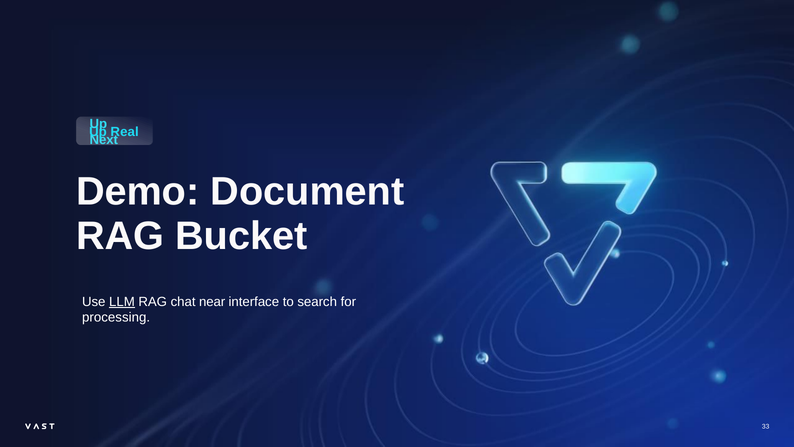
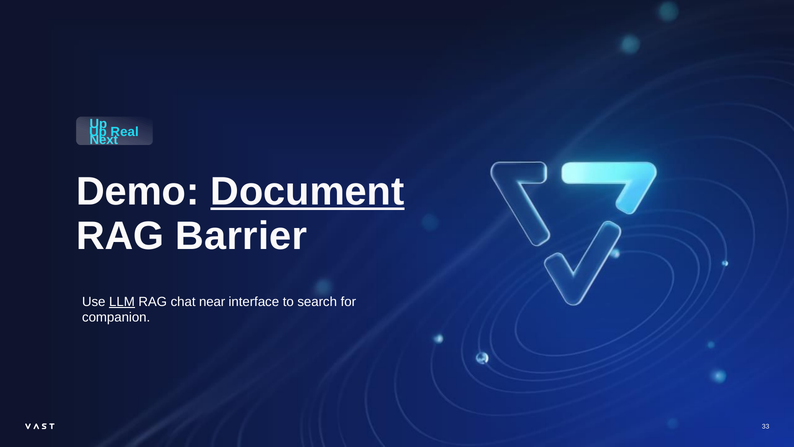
Document underline: none -> present
Bucket: Bucket -> Barrier
processing: processing -> companion
